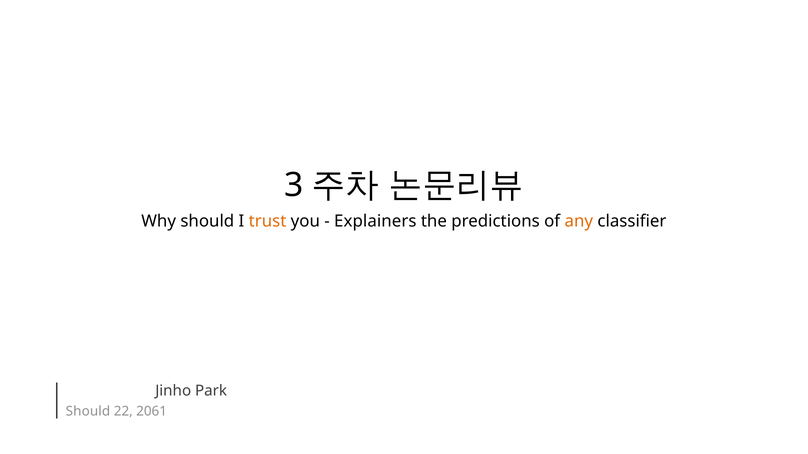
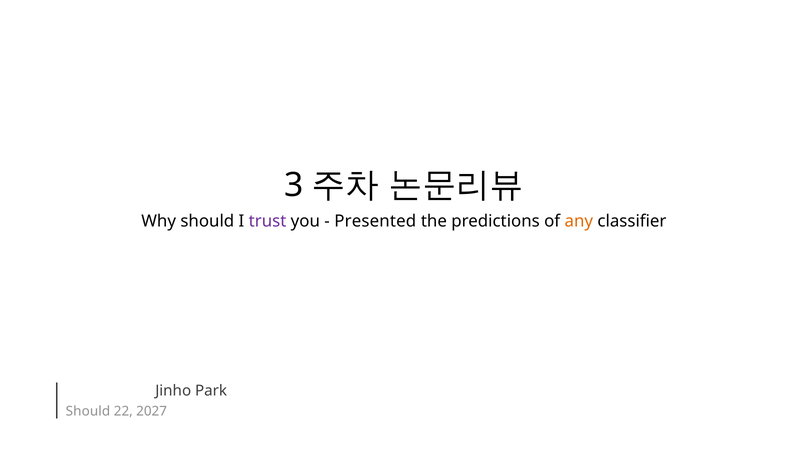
trust colour: orange -> purple
Explainers: Explainers -> Presented
2061: 2061 -> 2027
